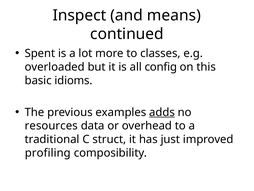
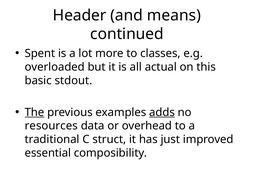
Inspect: Inspect -> Header
config: config -> actual
idioms: idioms -> stdout
The underline: none -> present
profiling: profiling -> essential
